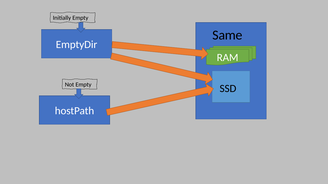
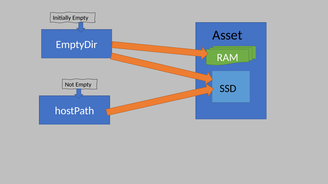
Same: Same -> Asset
